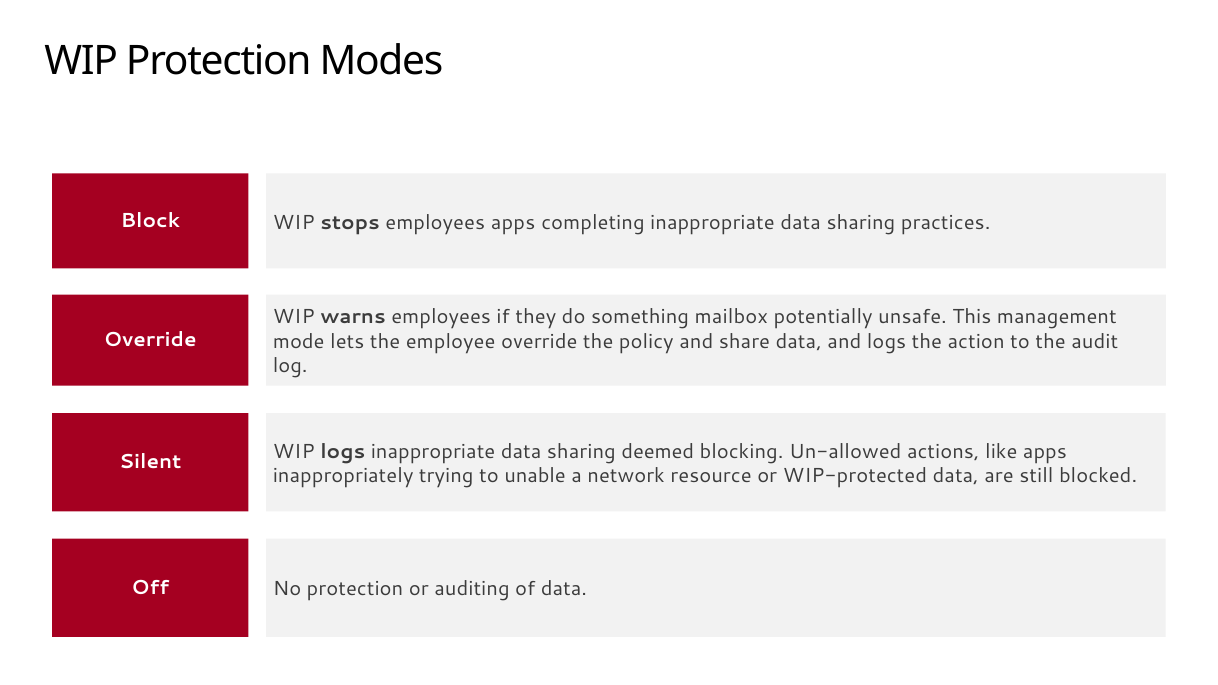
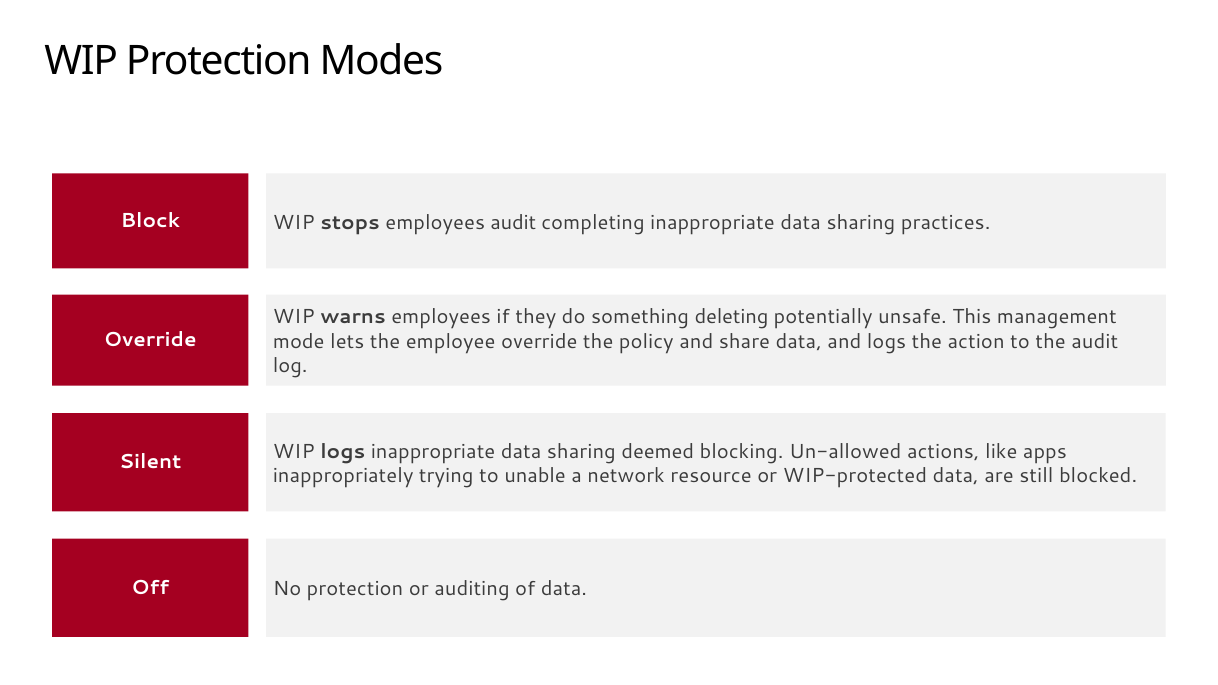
employees apps: apps -> audit
mailbox: mailbox -> deleting
